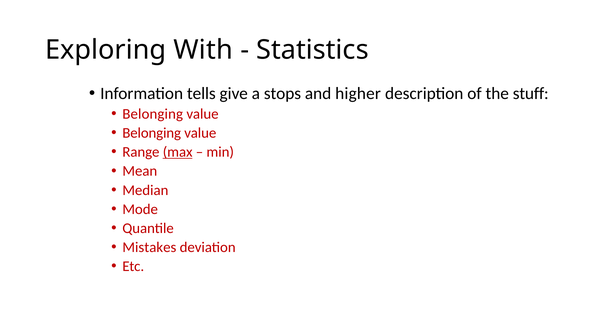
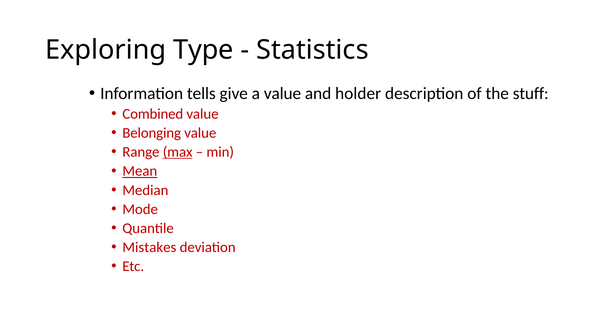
With: With -> Type
a stops: stops -> value
higher: higher -> holder
Belonging at (153, 114): Belonging -> Combined
Mean underline: none -> present
